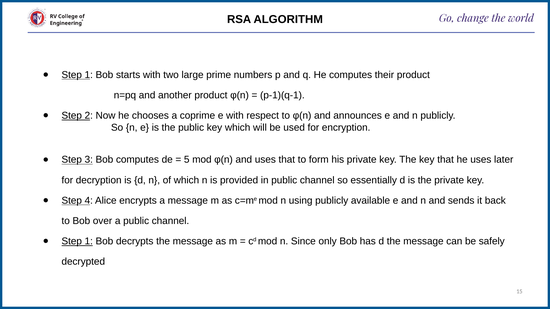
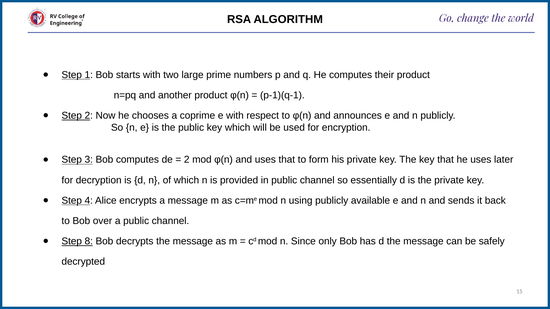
5 at (187, 160): 5 -> 2
1 at (89, 241): 1 -> 8
